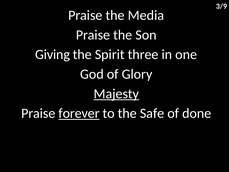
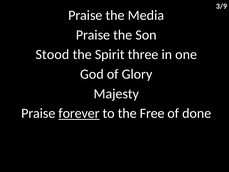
Giving: Giving -> Stood
Majesty underline: present -> none
Safe: Safe -> Free
